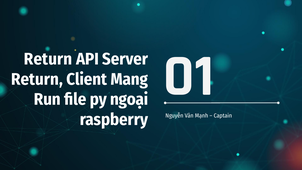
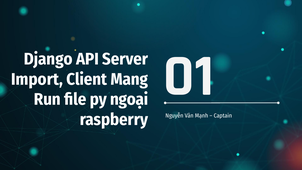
Return at (48, 59): Return -> Django
Return at (37, 79): Return -> Import
